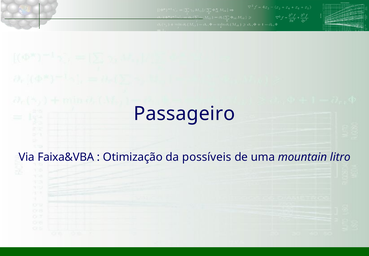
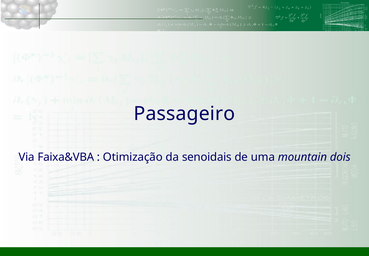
possíveis: possíveis -> senoidais
litro: litro -> dois
